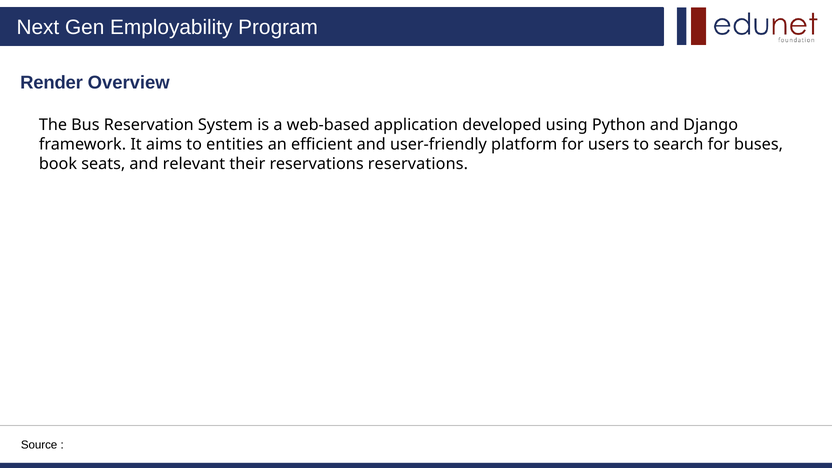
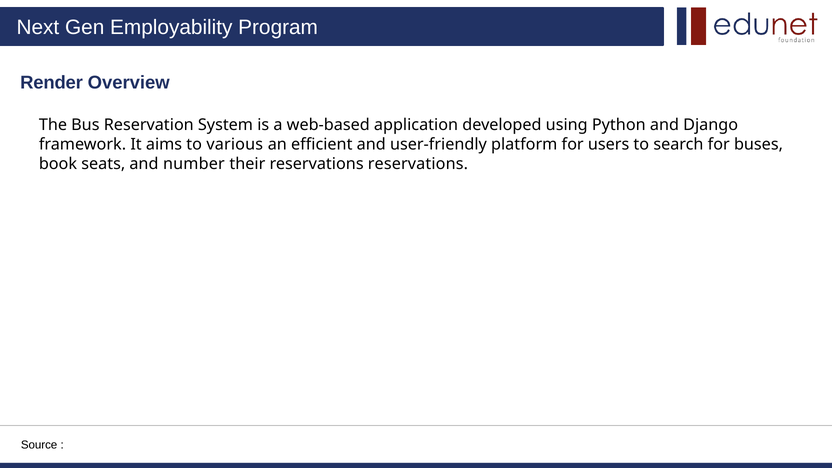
entities: entities -> various
relevant: relevant -> number
